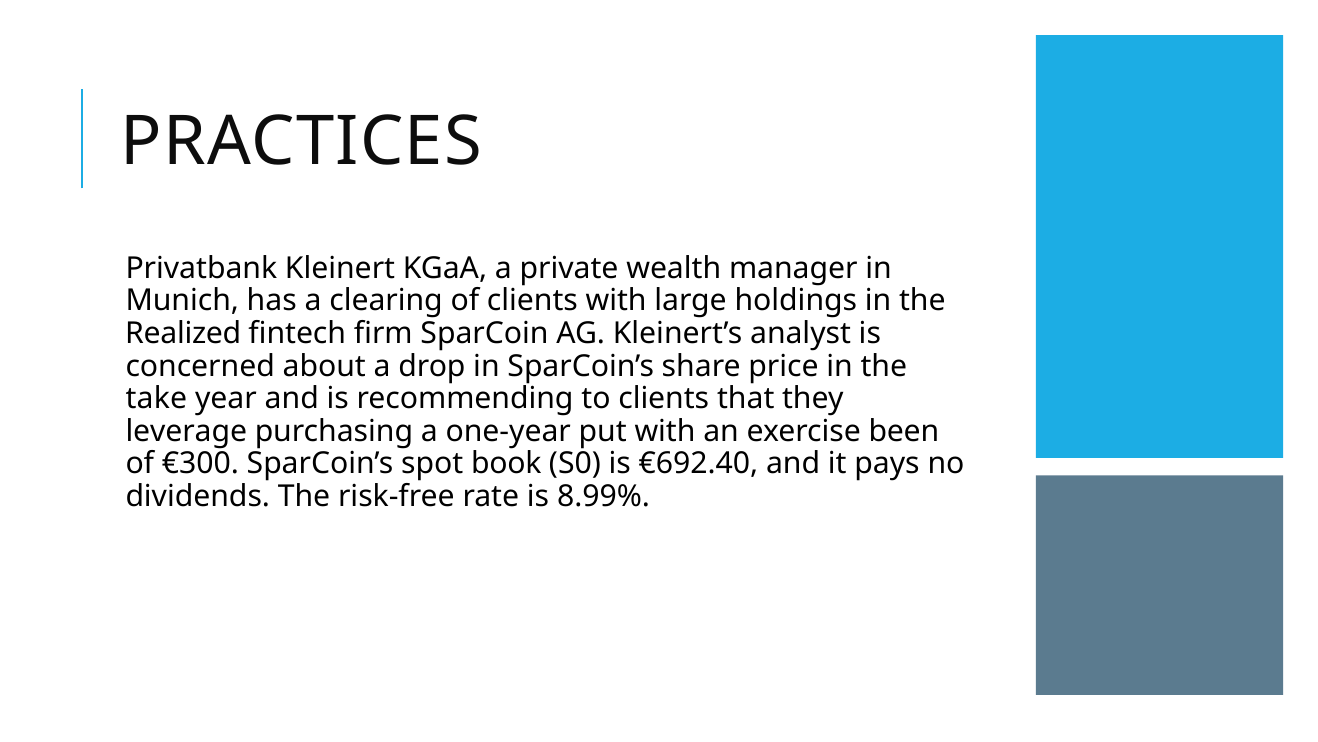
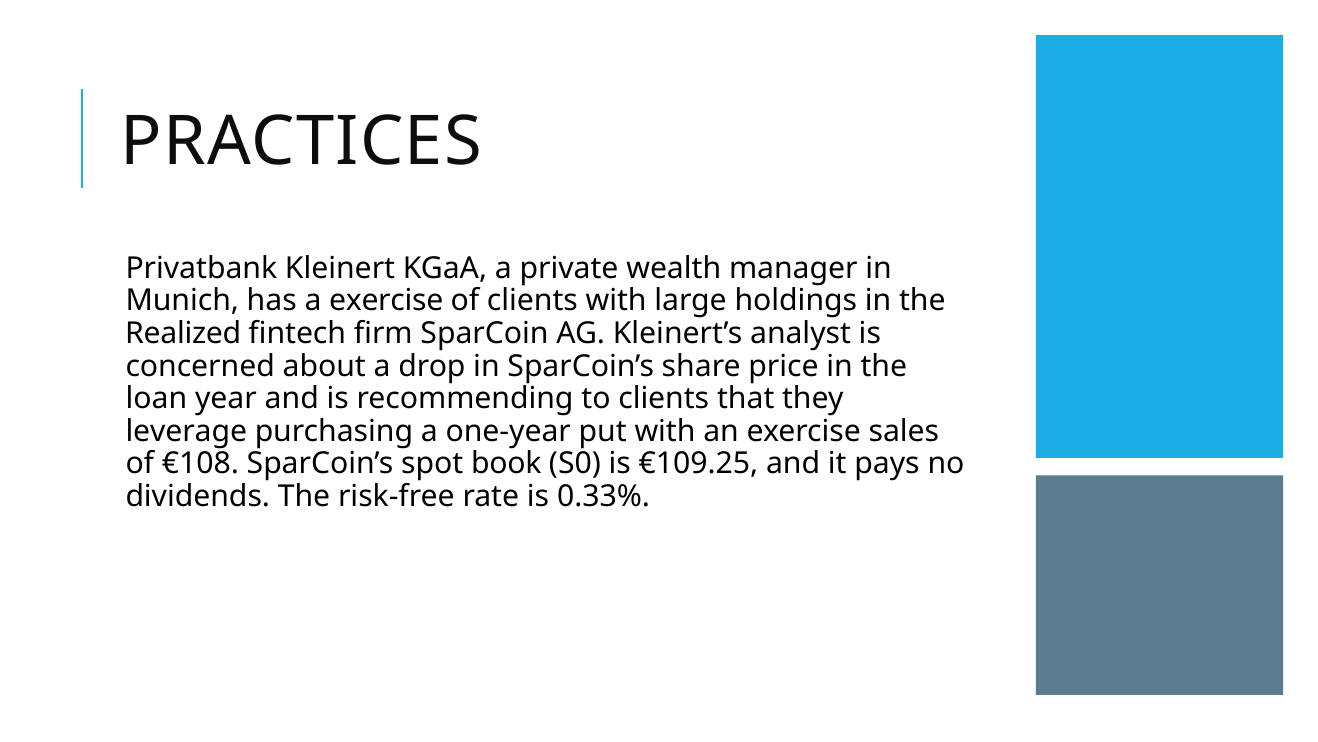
a clearing: clearing -> exercise
take: take -> loan
been: been -> sales
€300: €300 -> €108
€692.40: €692.40 -> €109.25
8.99%: 8.99% -> 0.33%
